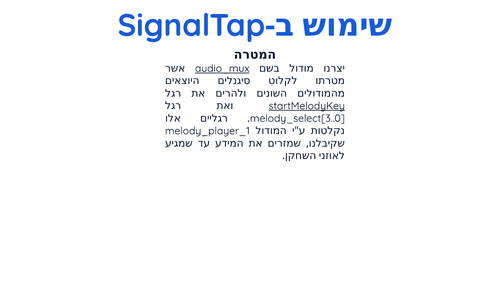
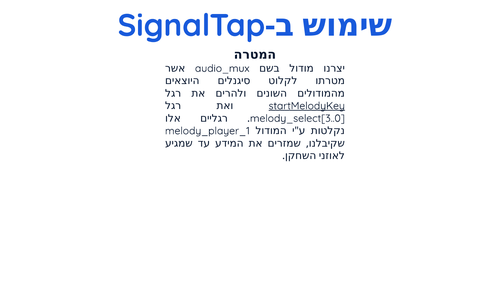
audio_mux underline: present -> none
